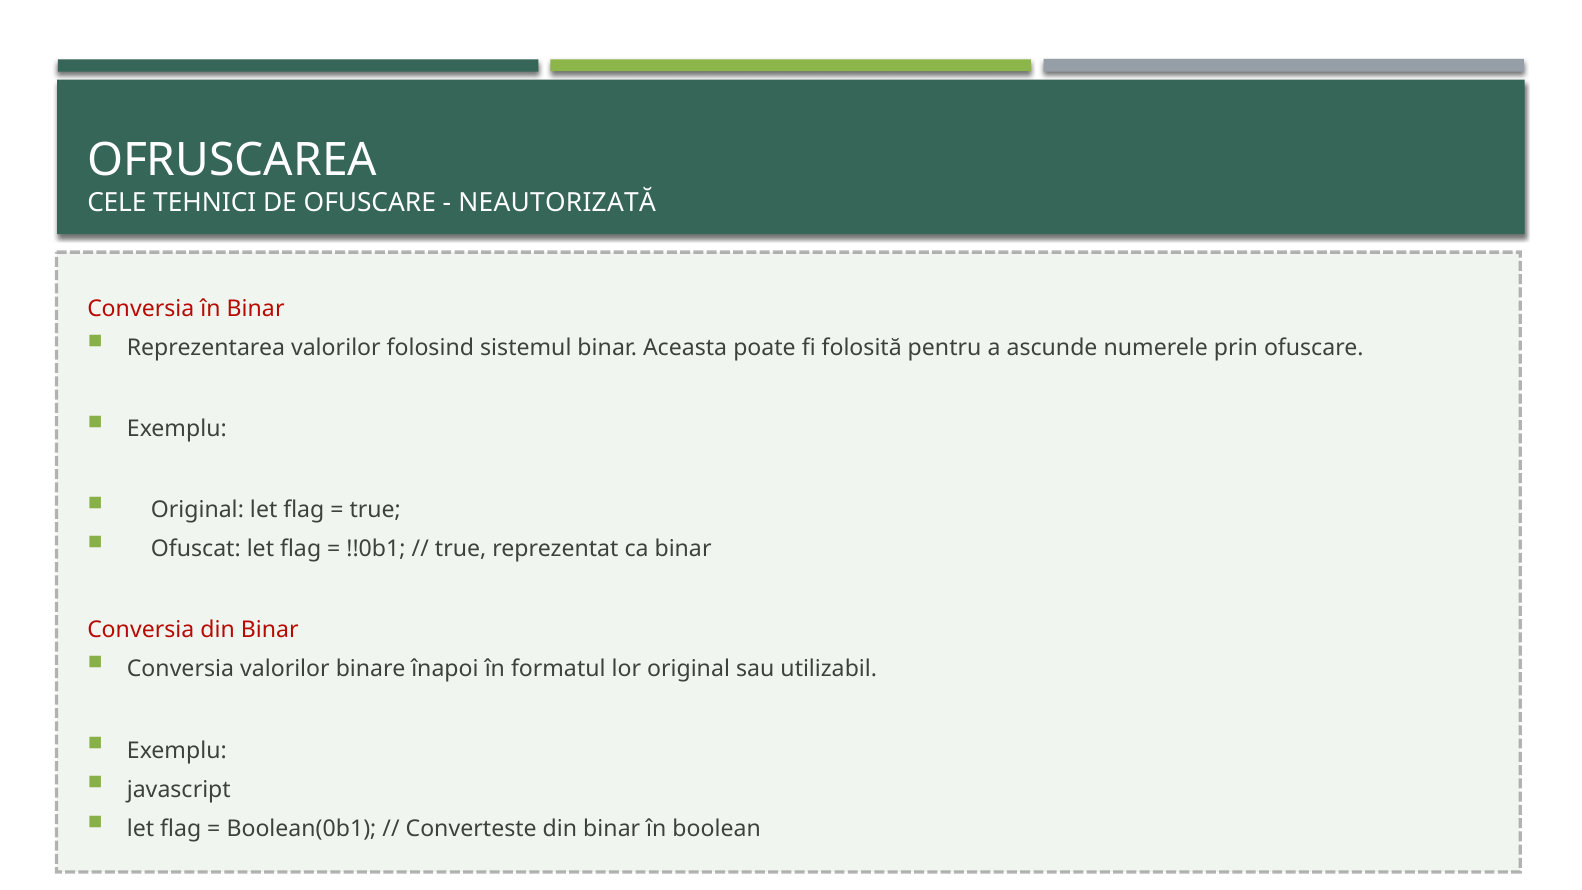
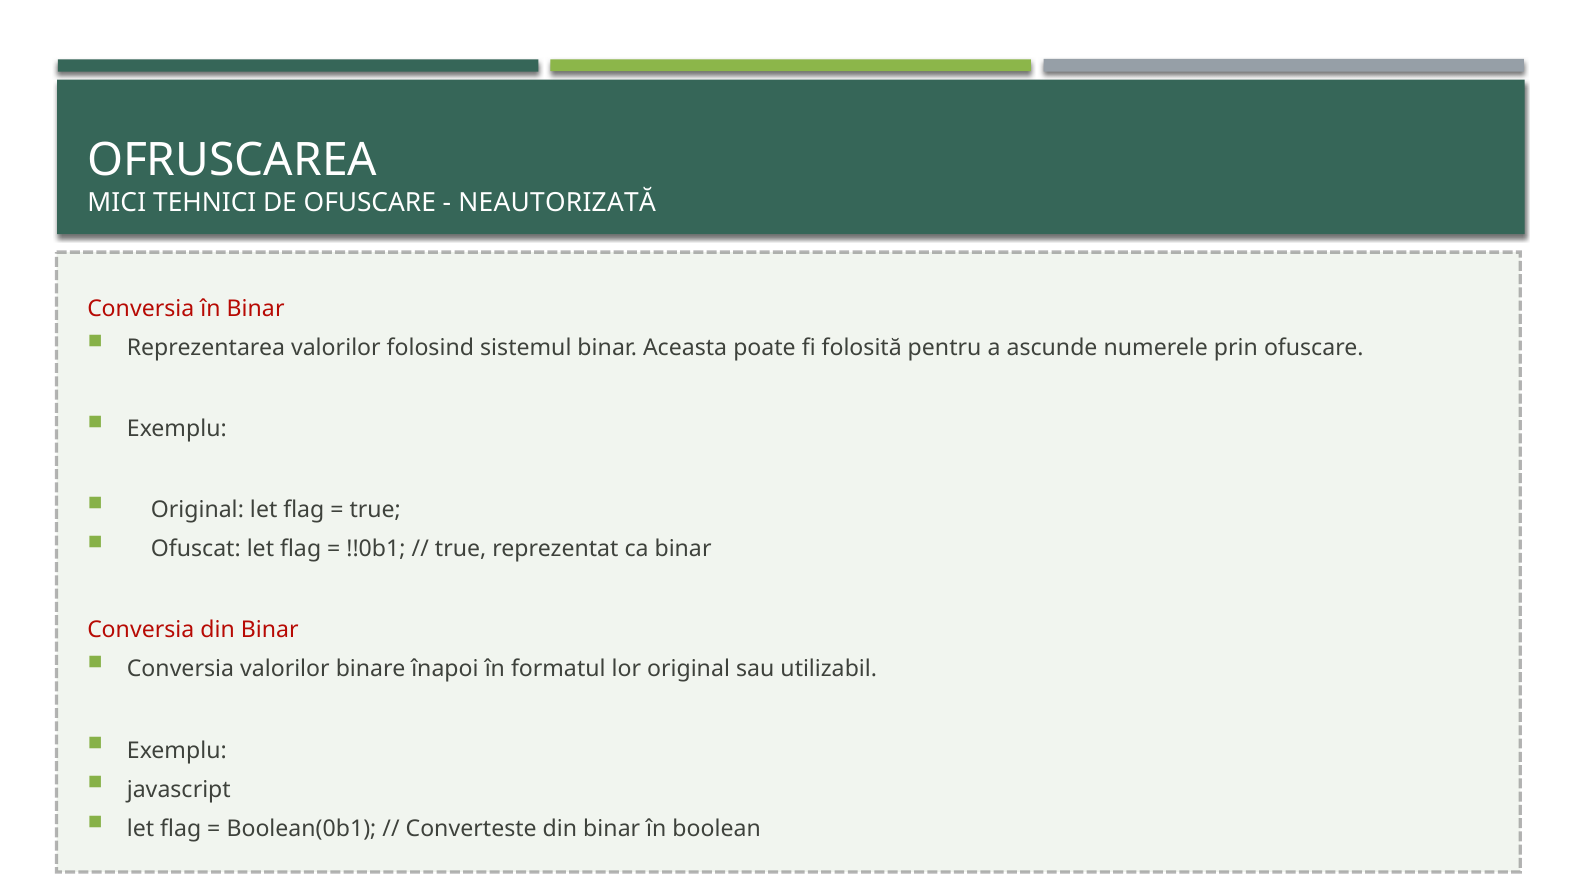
CELE: CELE -> MICI
